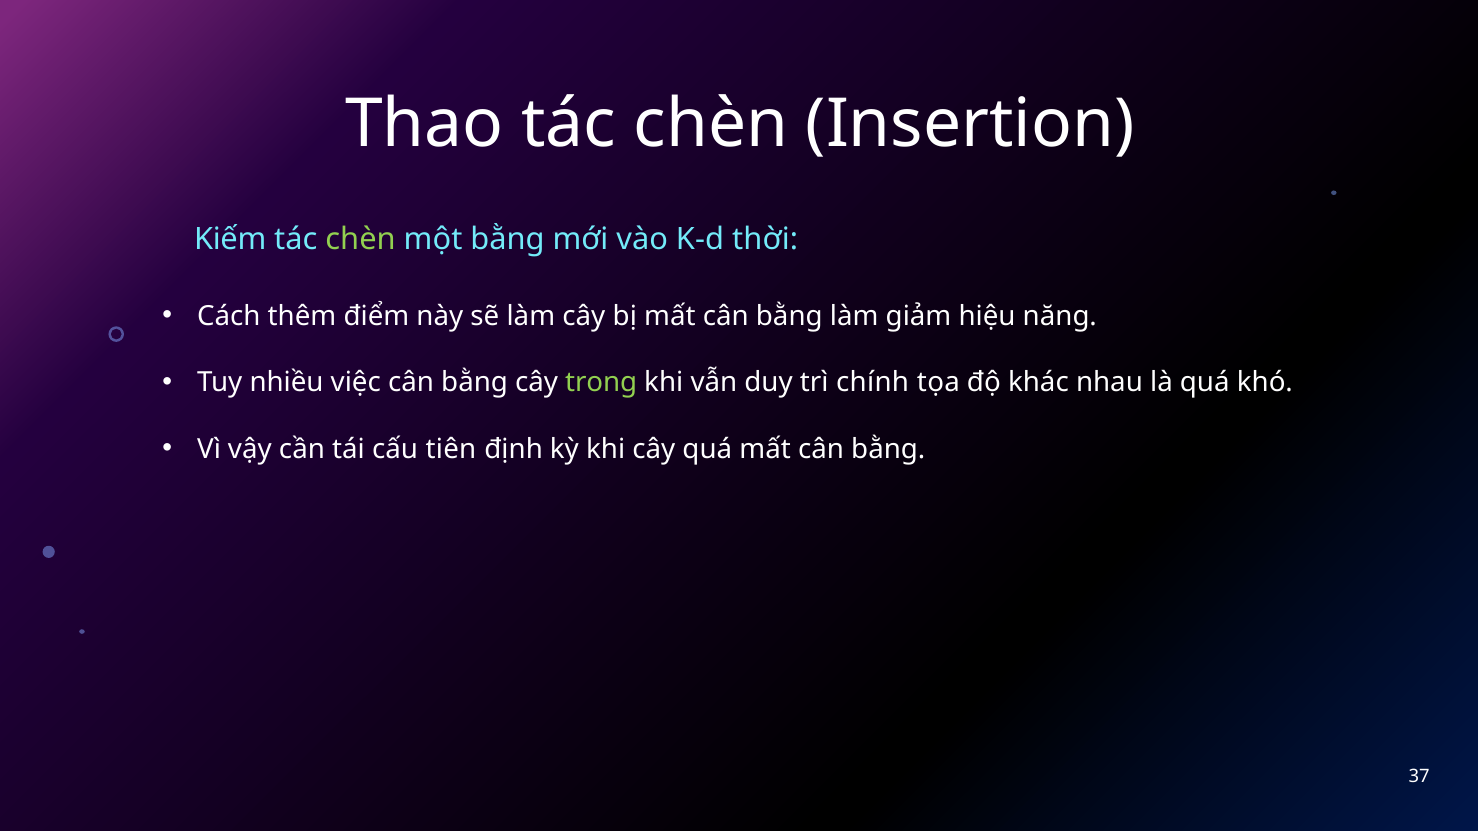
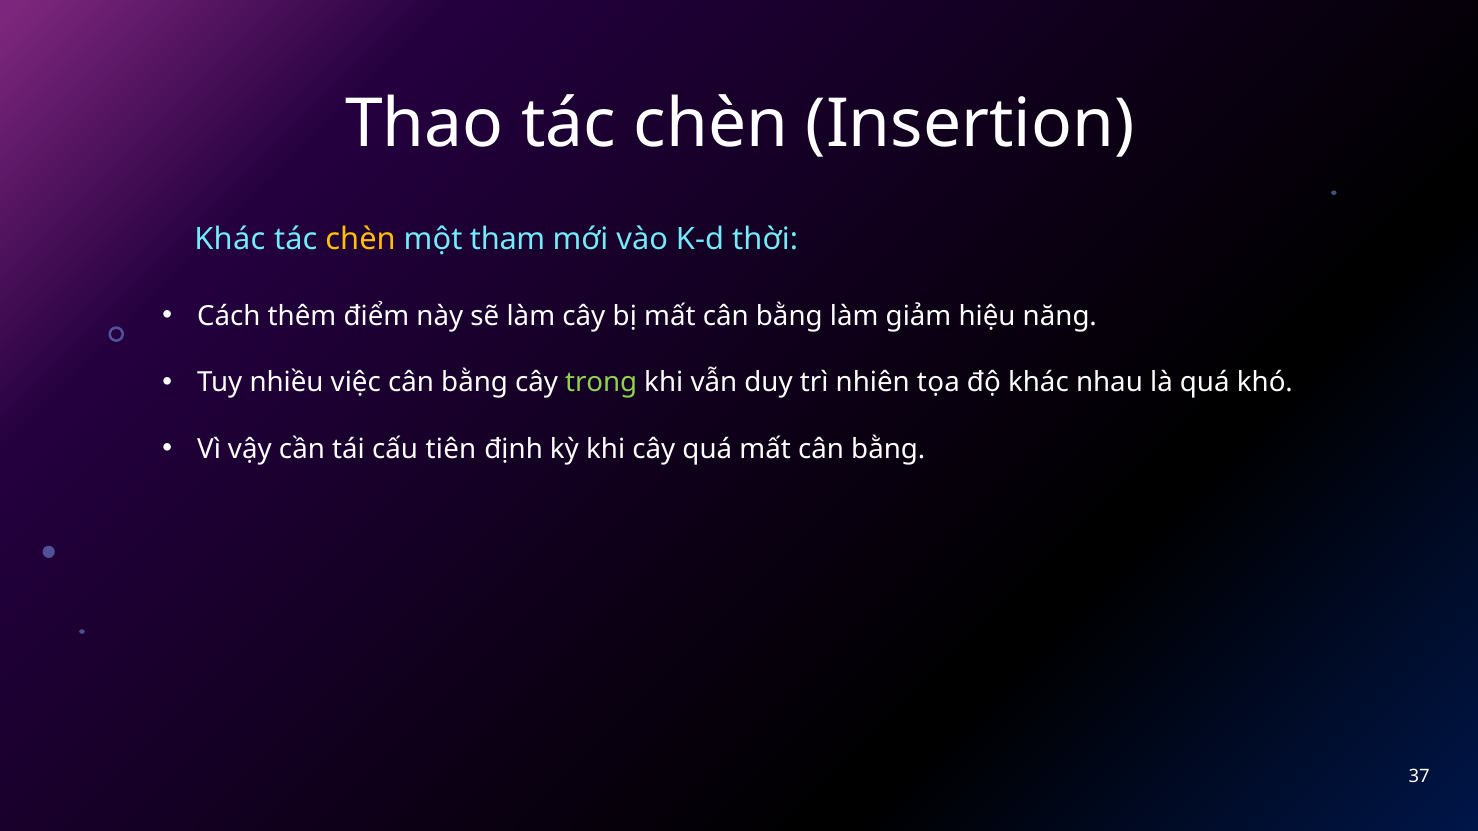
Kiếm at (230, 240): Kiếm -> Khác
chèn at (361, 240) colour: light green -> yellow
một bằng: bằng -> tham
chính: chính -> nhiên
